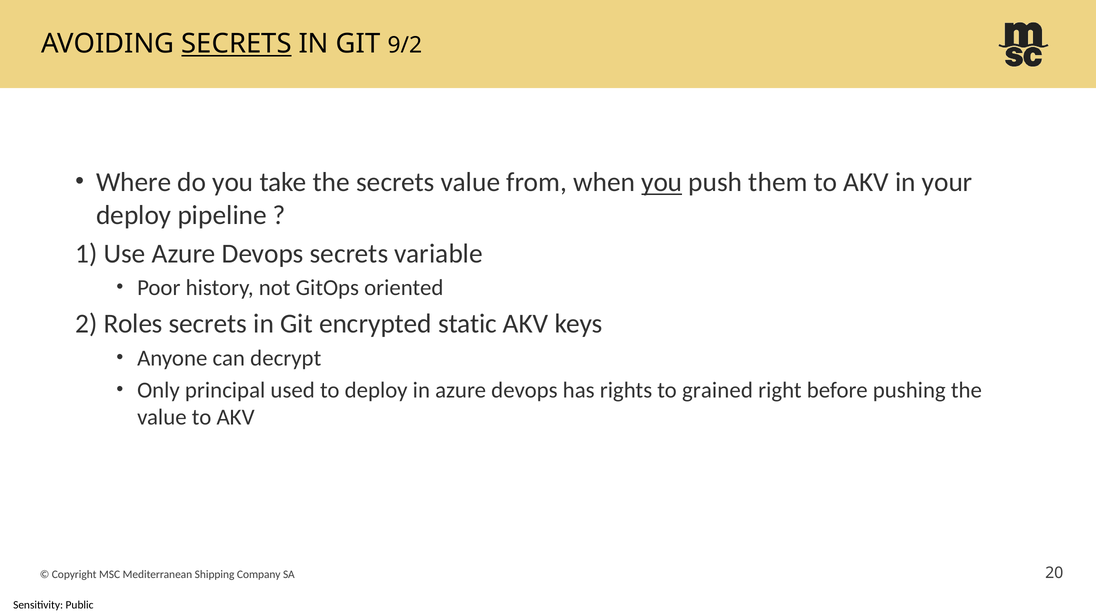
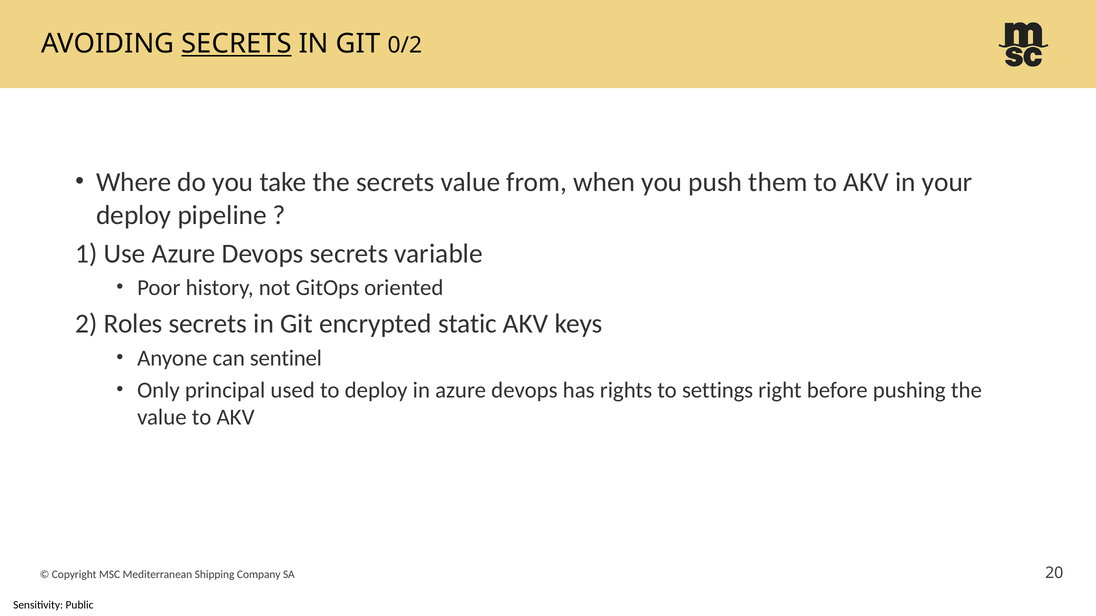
9/2: 9/2 -> 0/2
you at (662, 182) underline: present -> none
decrypt: decrypt -> sentinel
grained: grained -> settings
